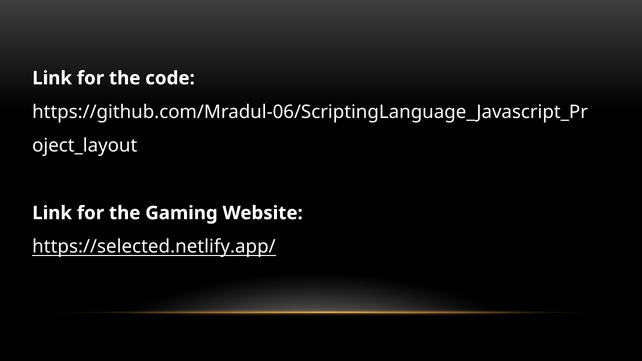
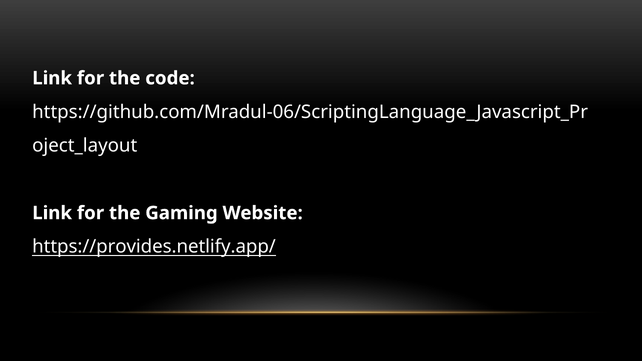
https://selected.netlify.app/: https://selected.netlify.app/ -> https://provides.netlify.app/
